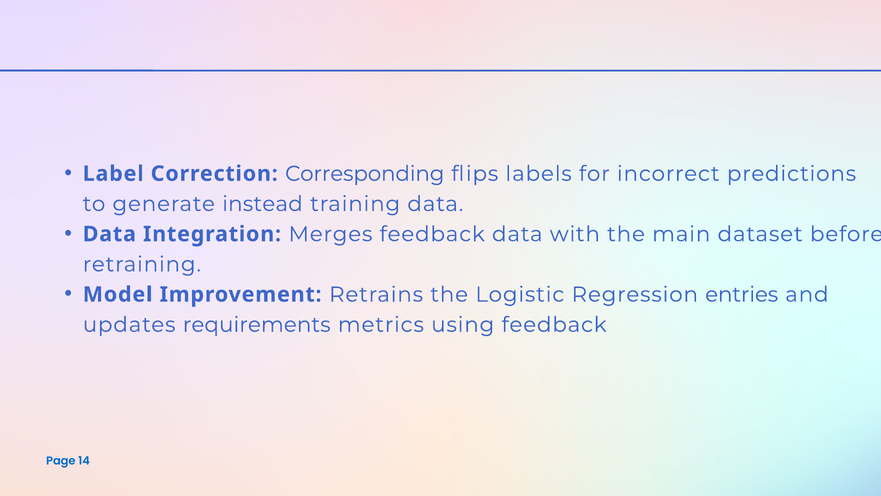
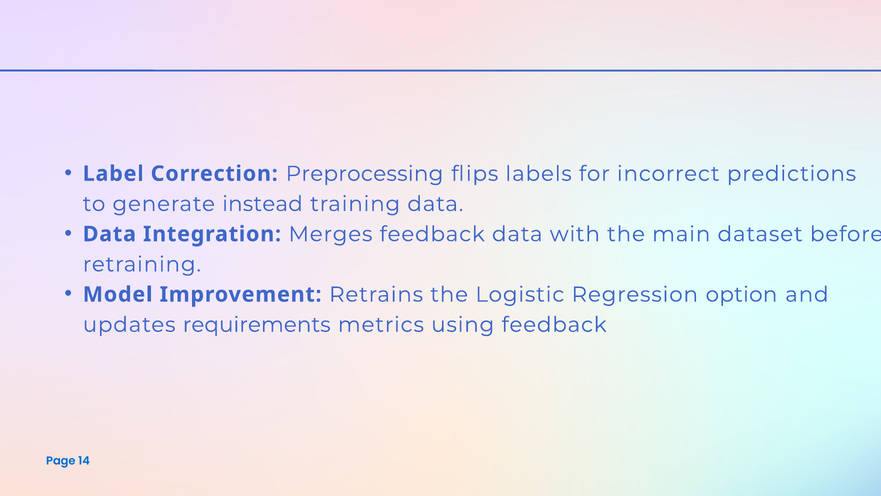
Corresponding: Corresponding -> Preprocessing
entries: entries -> option
